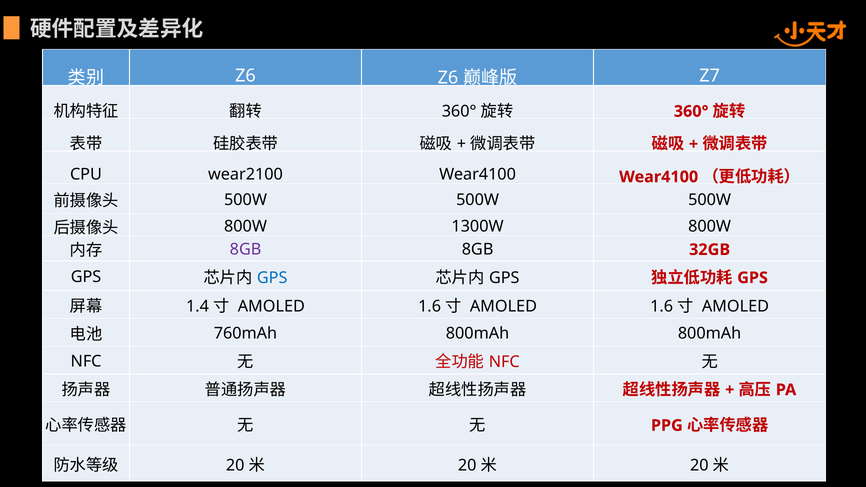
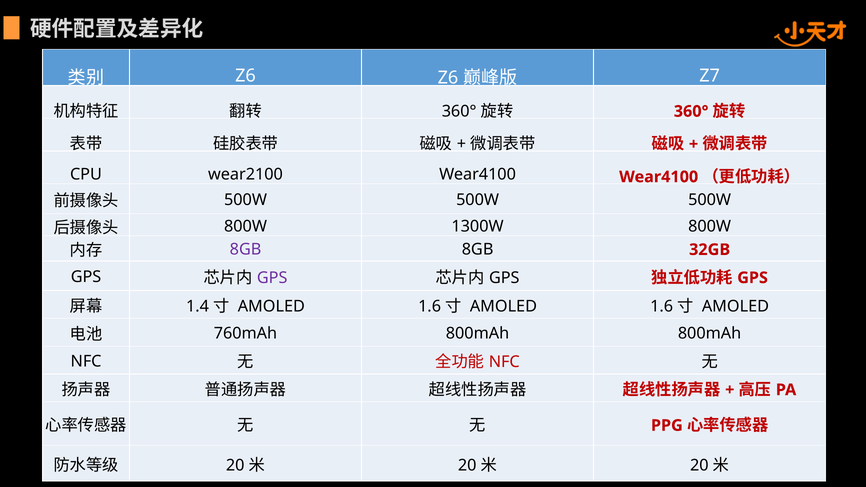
GPS at (272, 278) colour: blue -> purple
